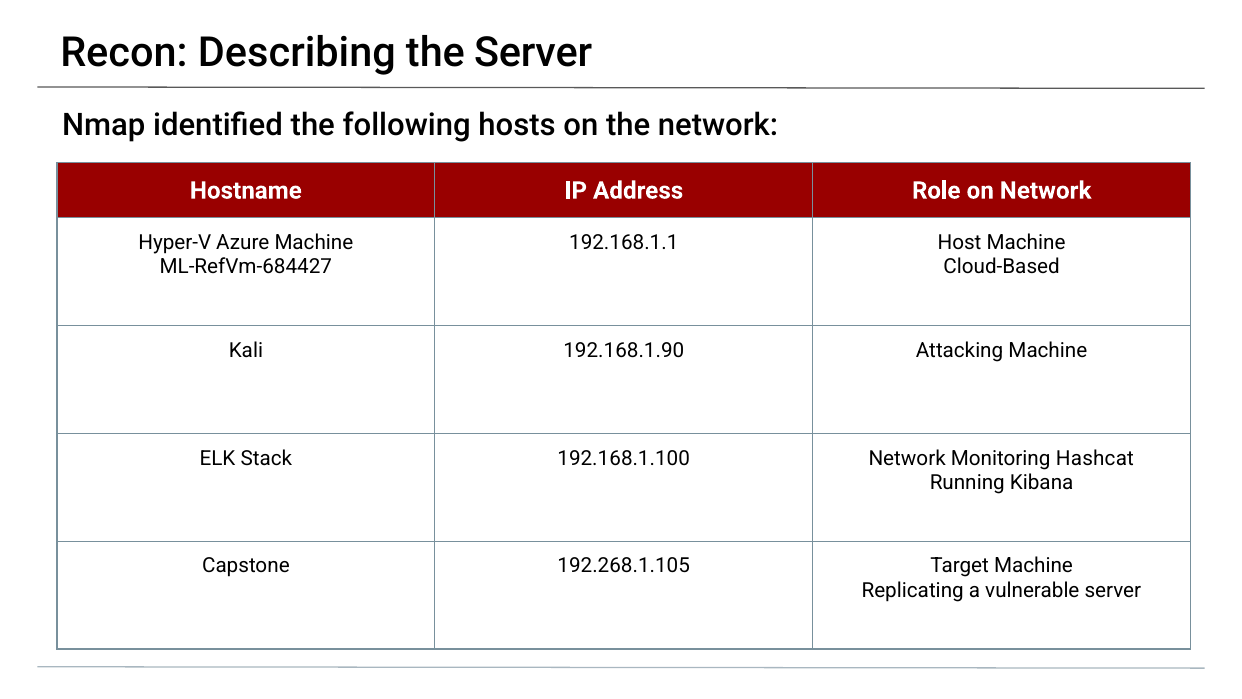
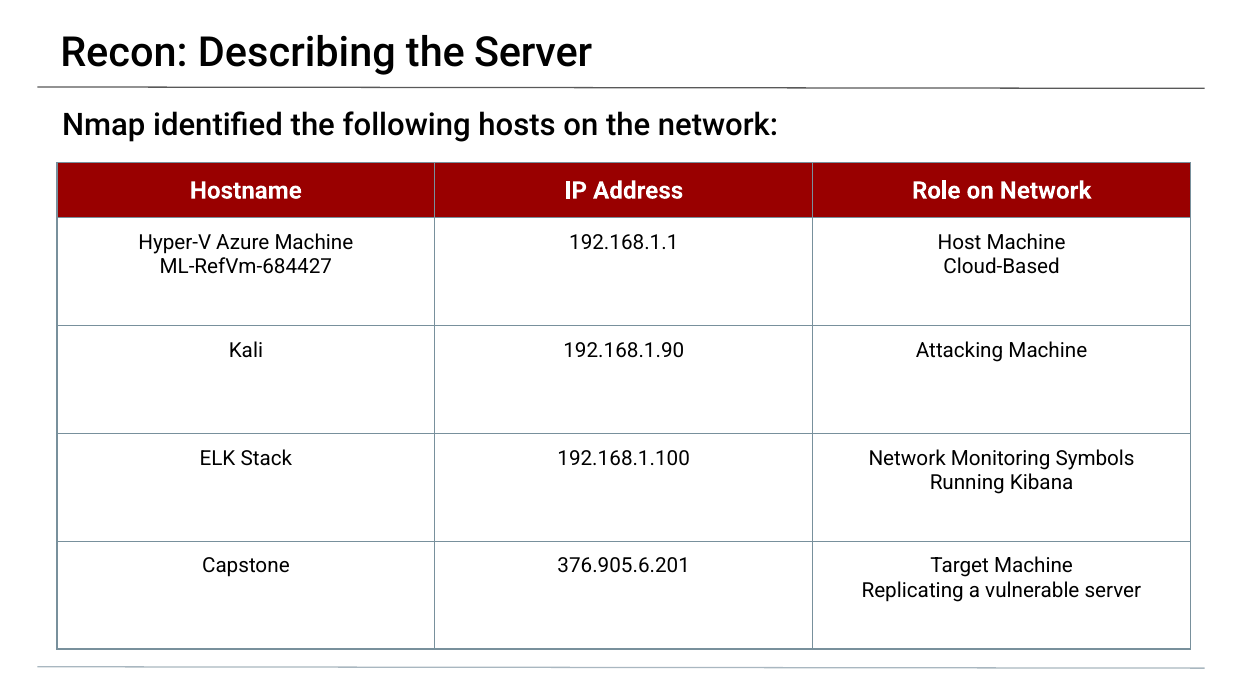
Hashcat: Hashcat -> Symbols
192.268.1.105: 192.268.1.105 -> 376.905.6.201
